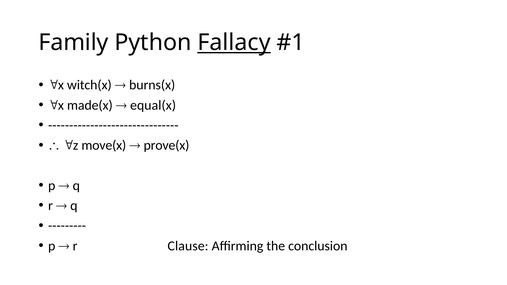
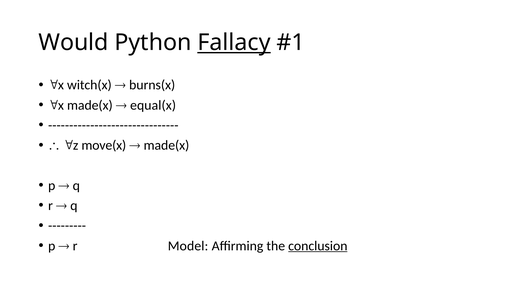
Family: Family -> Would
prove(x at (166, 145): prove(x -> made(x
Clause: Clause -> Model
conclusion underline: none -> present
